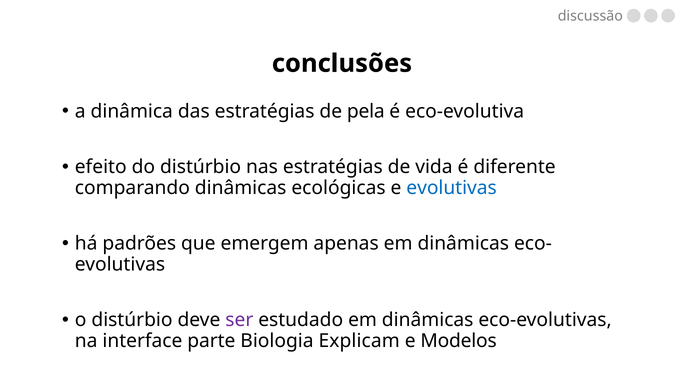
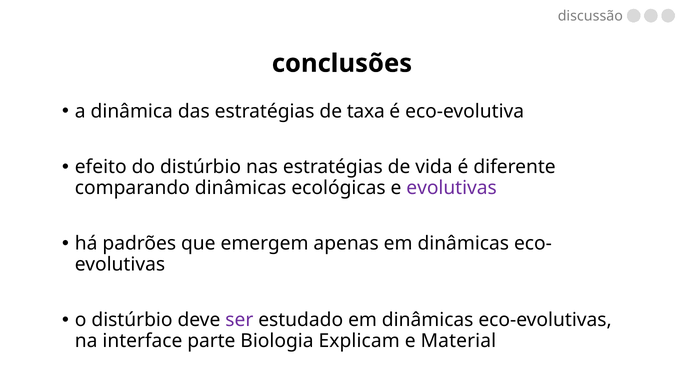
pela: pela -> taxa
evolutivas at (452, 188) colour: blue -> purple
Modelos: Modelos -> Material
